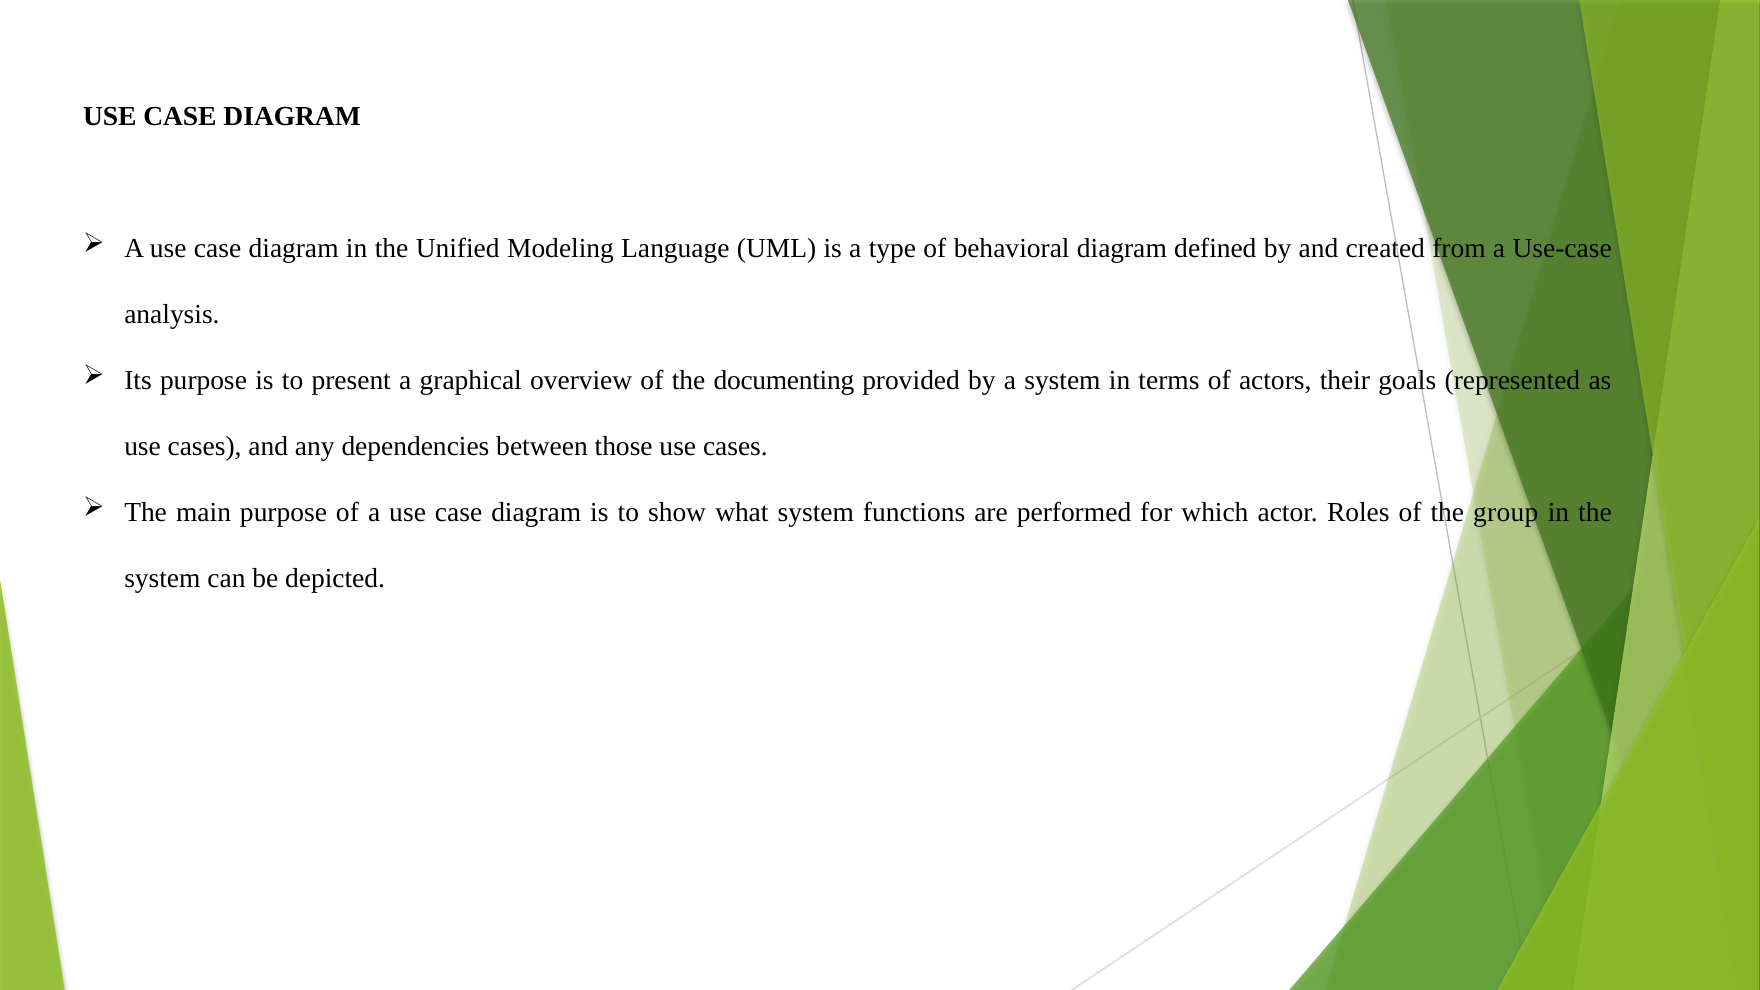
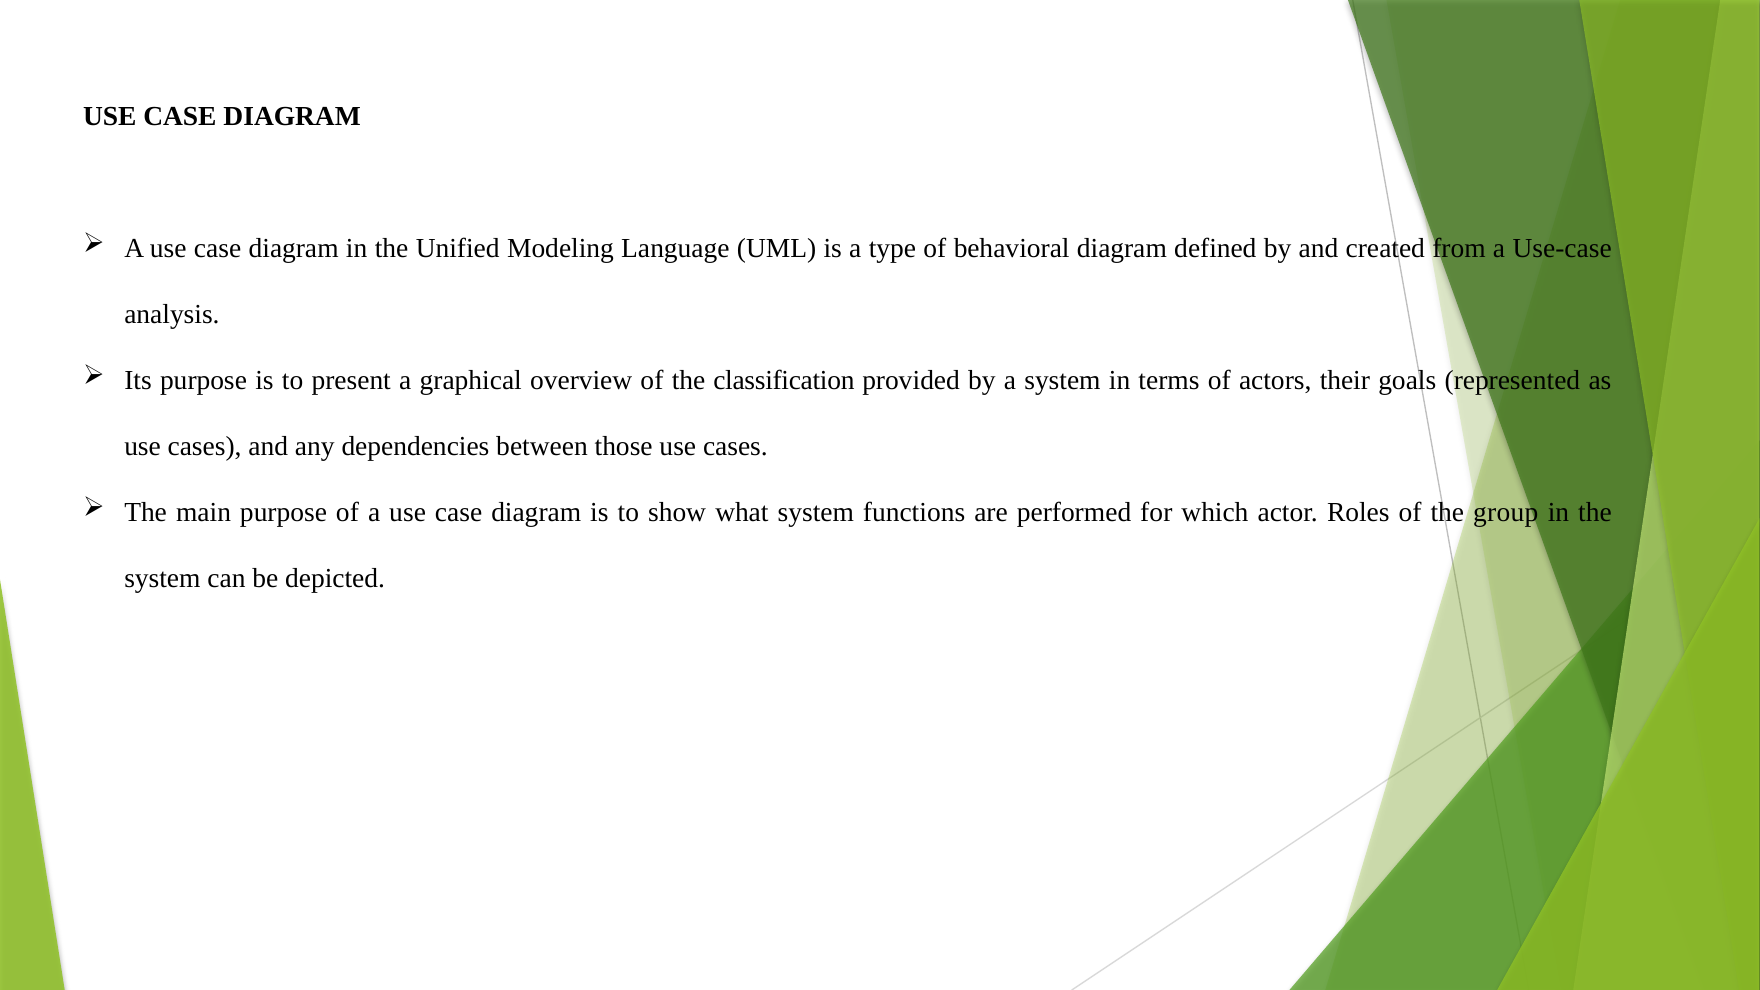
documenting: documenting -> classification
